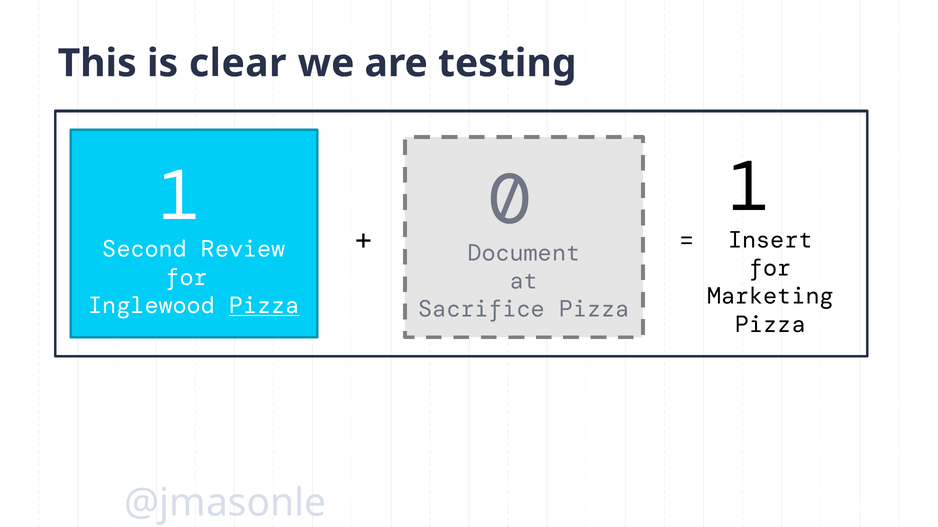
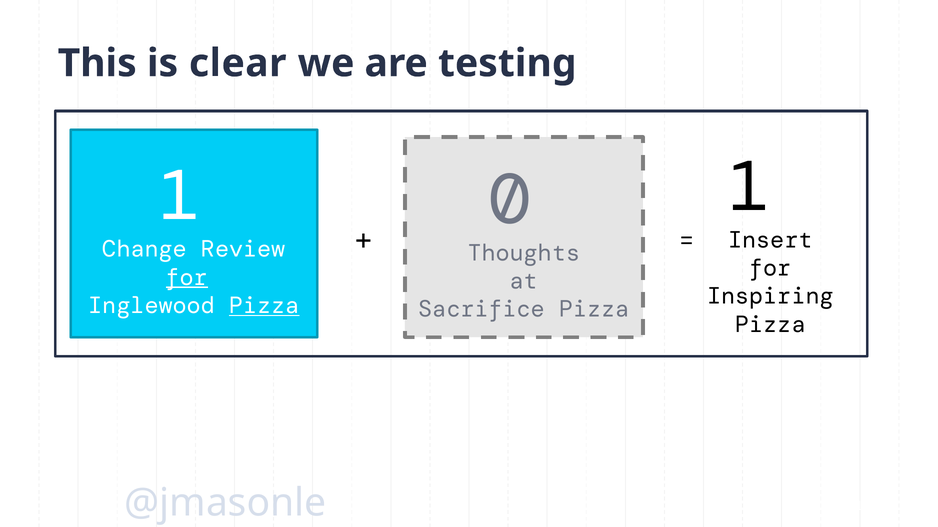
Second: Second -> Change
Document: Document -> Thoughts
for at (187, 278) underline: none -> present
Marketing: Marketing -> Inspiring
